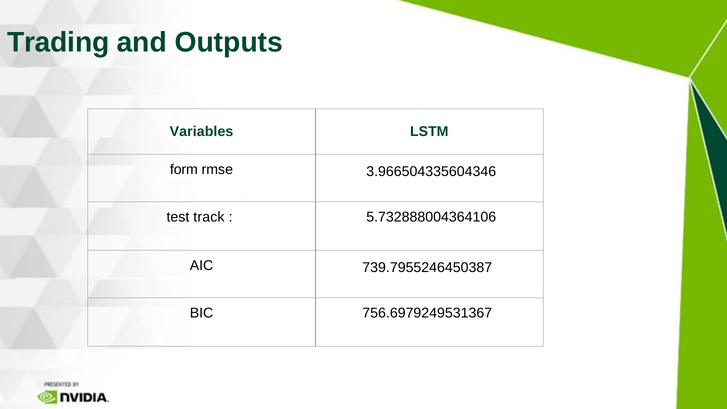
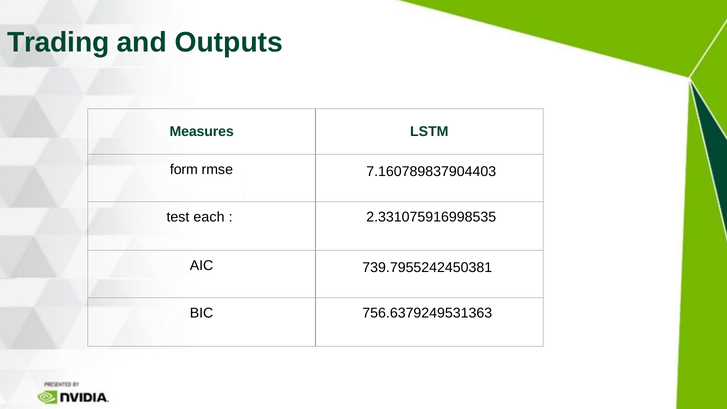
Variables: Variables -> Measures
3.966504335604346: 3.966504335604346 -> 7.160789837904403
track: track -> each
5.732888004364106: 5.732888004364106 -> 2.331075916998535
739.7955246450387: 739.7955246450387 -> 739.7955242450381
756.6979249531367: 756.6979249531367 -> 756.6379249531363
